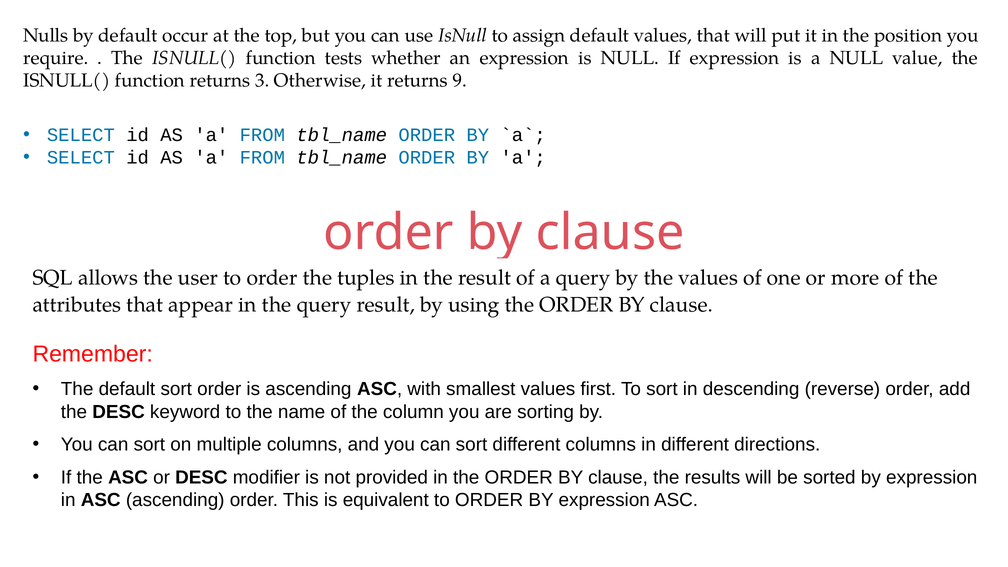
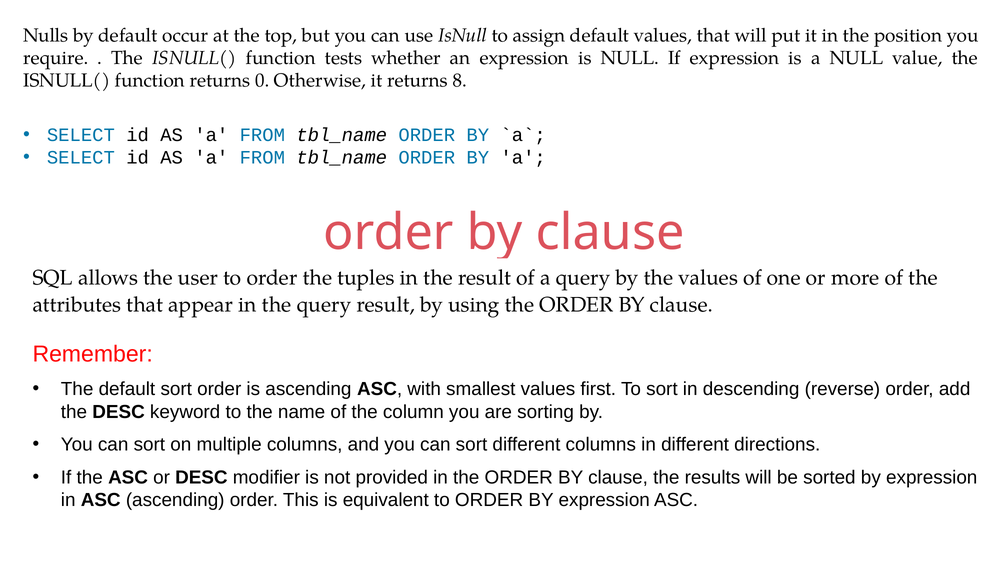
3: 3 -> 0
9: 9 -> 8
